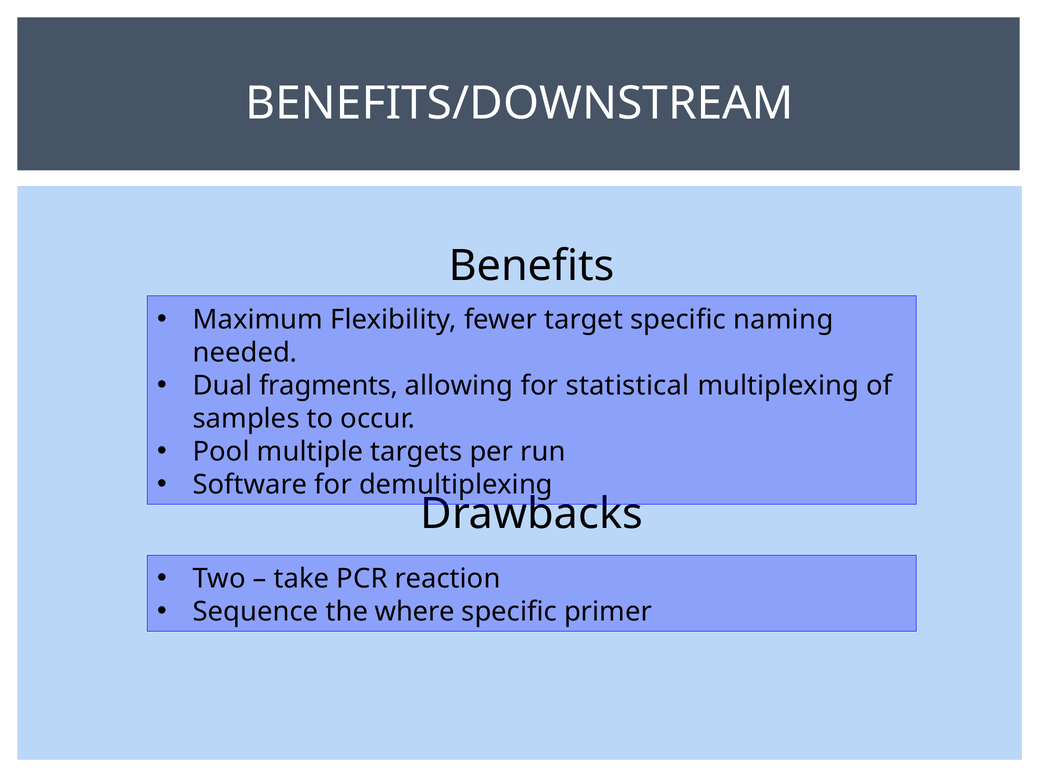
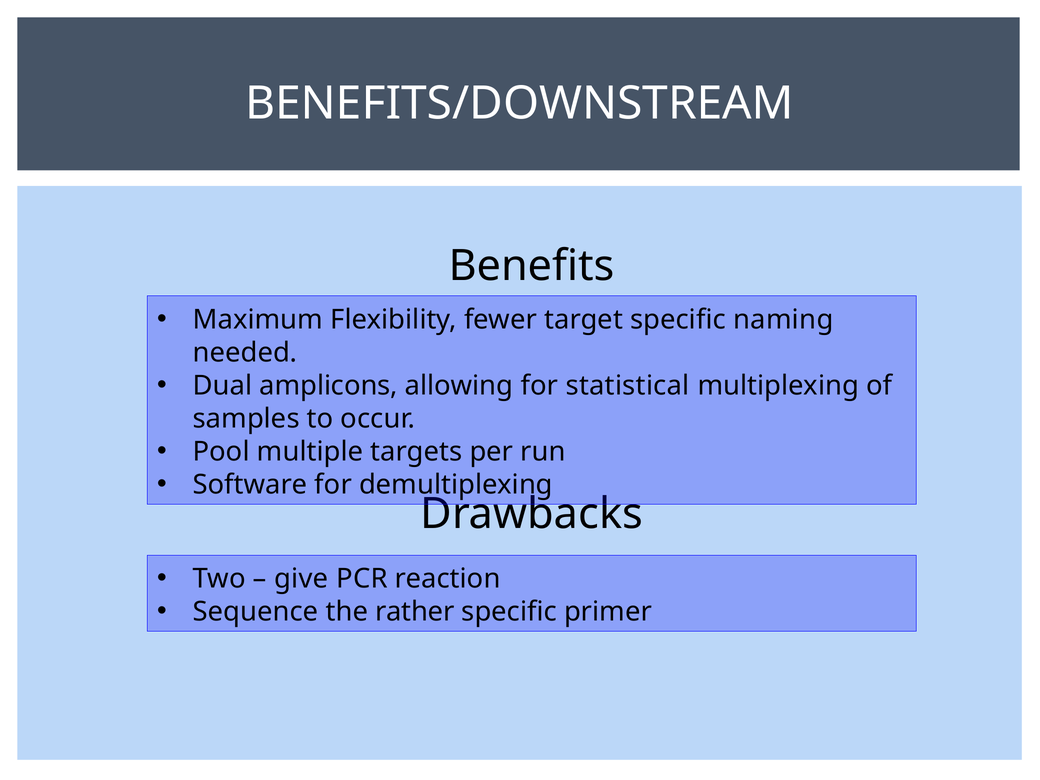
fragments: fragments -> amplicons
take: take -> give
where: where -> rather
